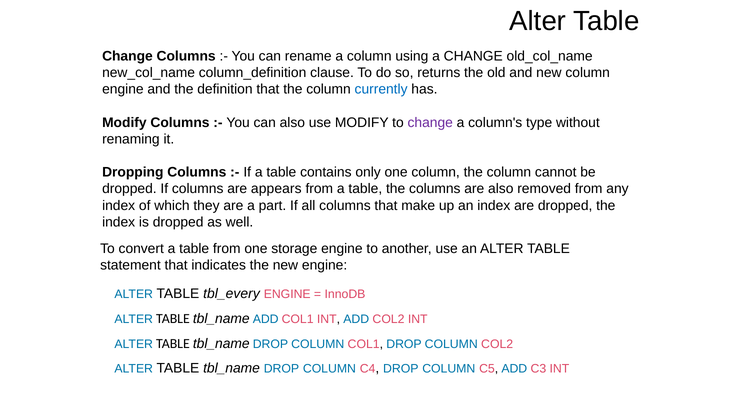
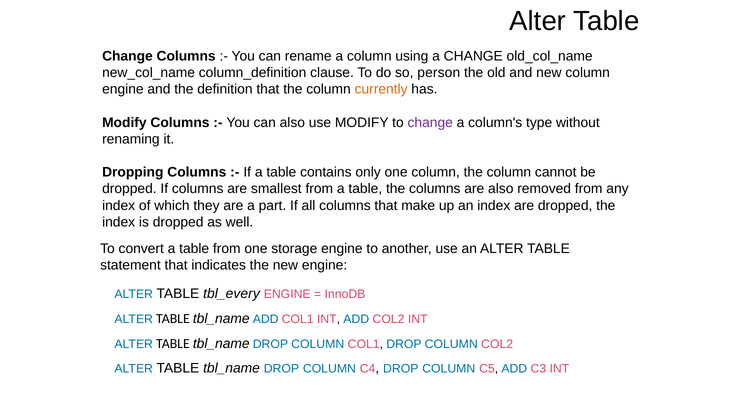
returns: returns -> person
currently colour: blue -> orange
appears: appears -> smallest
